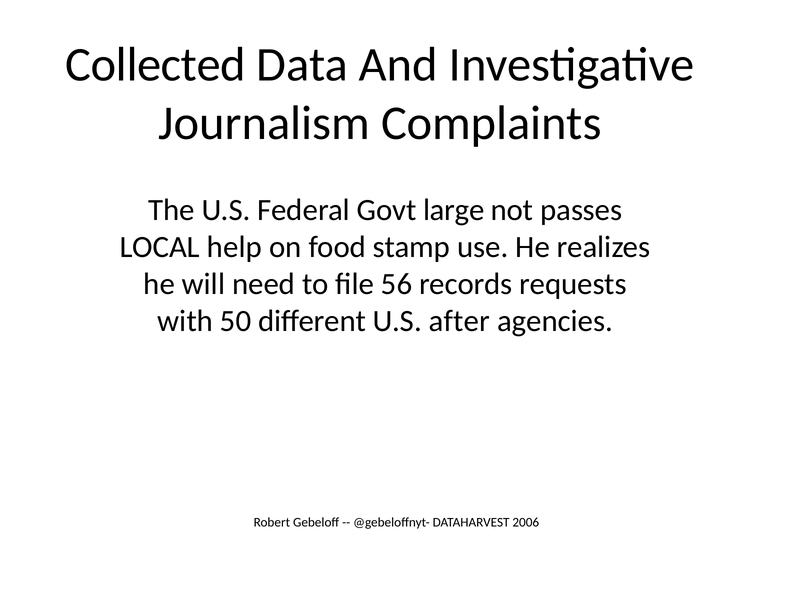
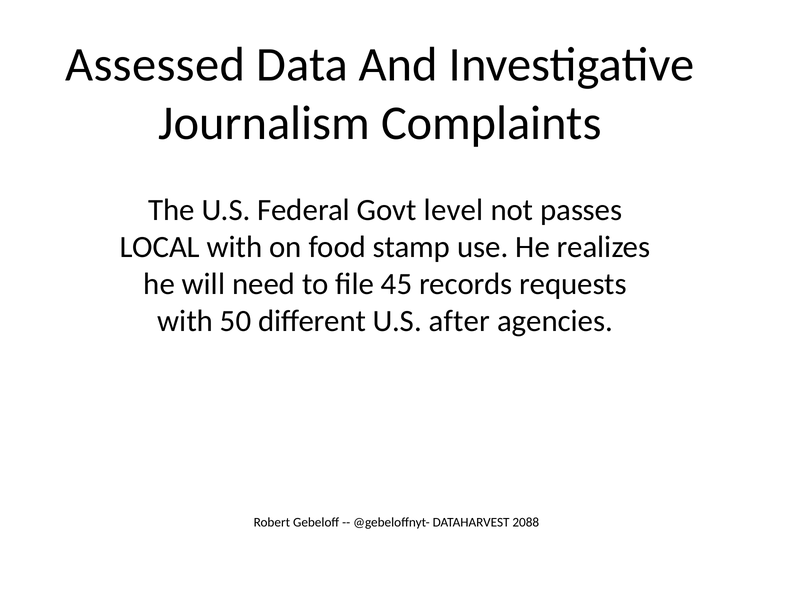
Collected: Collected -> Assessed
large: large -> level
LOCAL help: help -> with
56: 56 -> 45
2006: 2006 -> 2088
